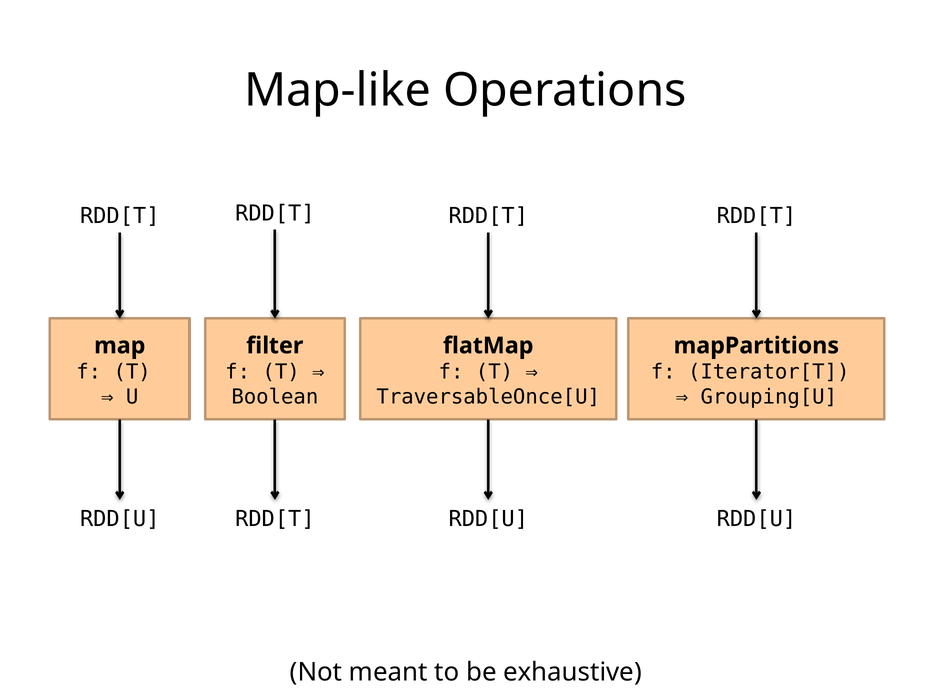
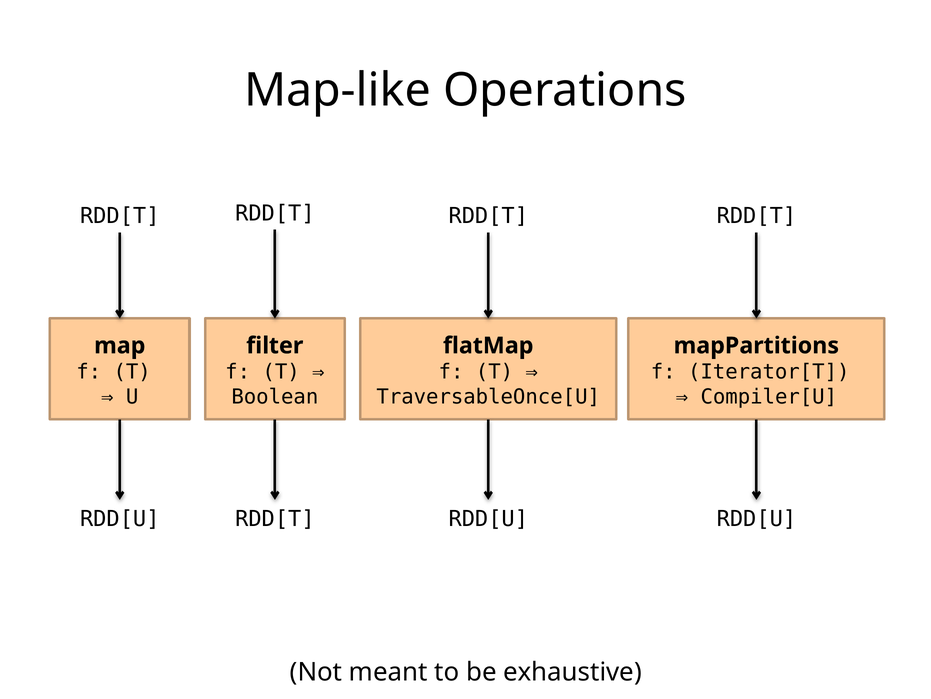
Grouping[U: Grouping[U -> Compiler[U
